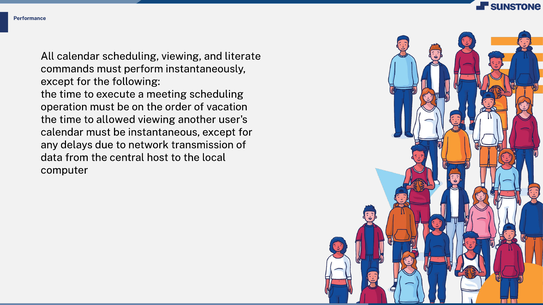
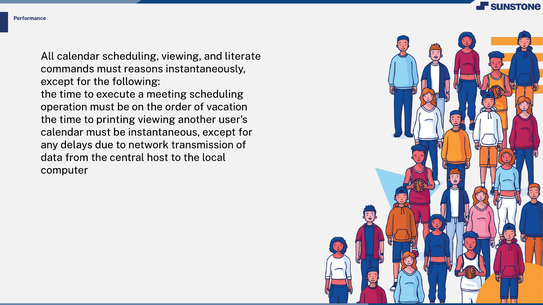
perform: perform -> reasons
allowed: allowed -> printing
